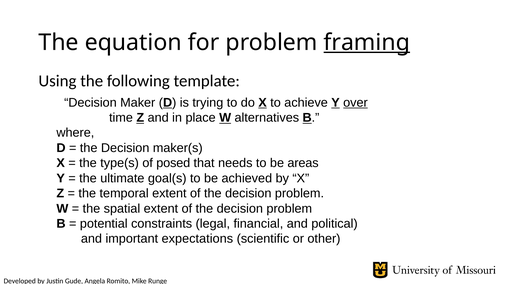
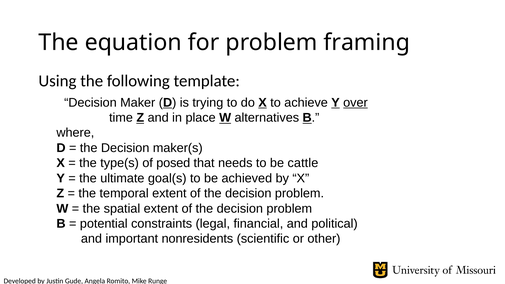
framing underline: present -> none
areas: areas -> cattle
expectations: expectations -> nonresidents
